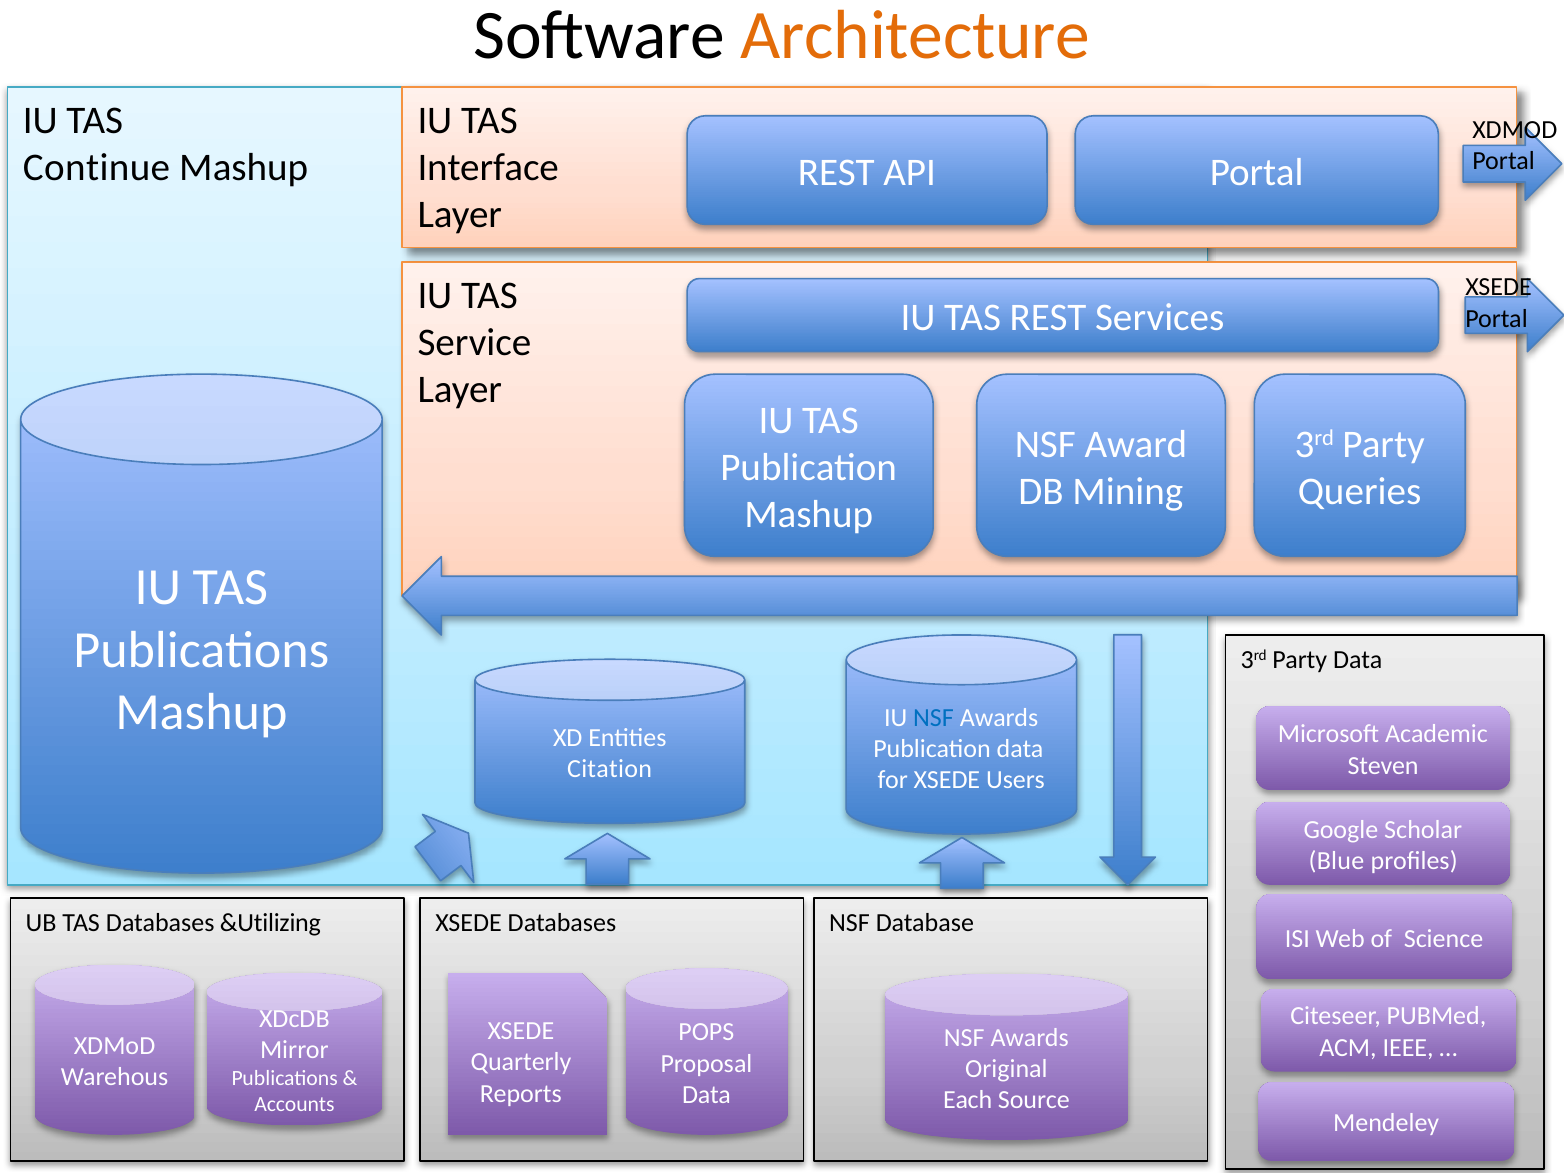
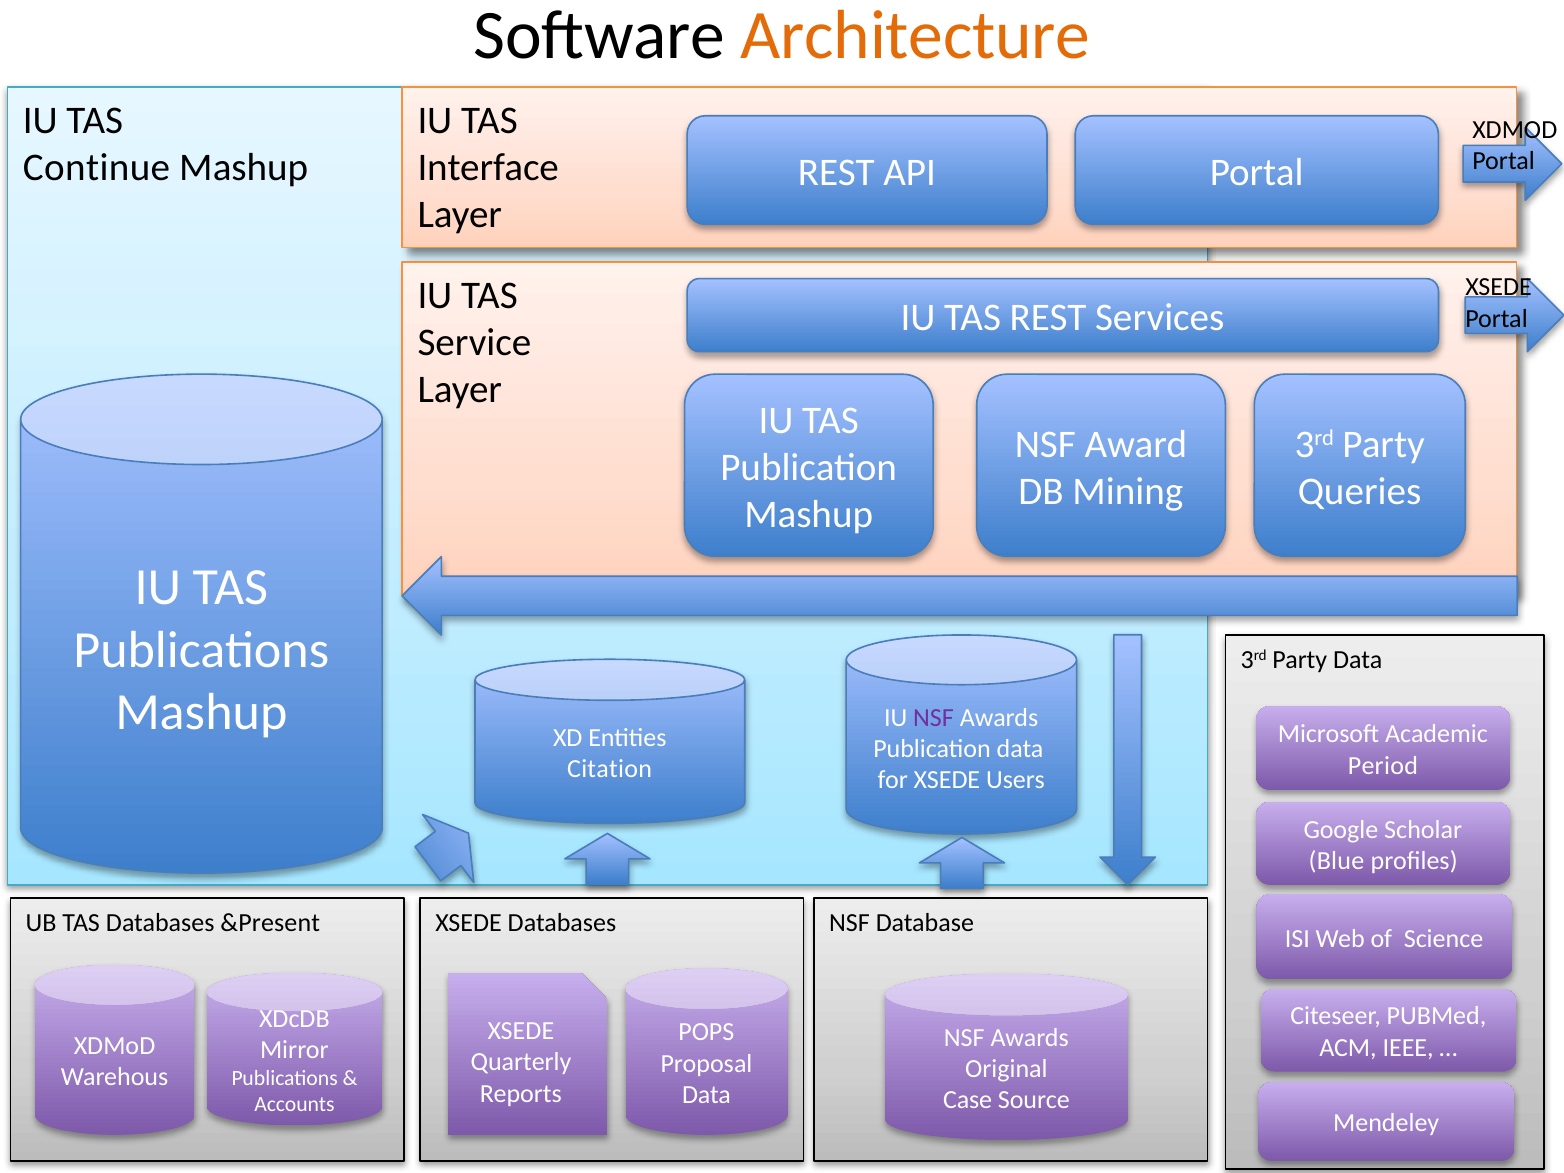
NSF at (934, 717) colour: blue -> purple
Steven: Steven -> Period
&Utilizing: &Utilizing -> &Present
Each: Each -> Case
